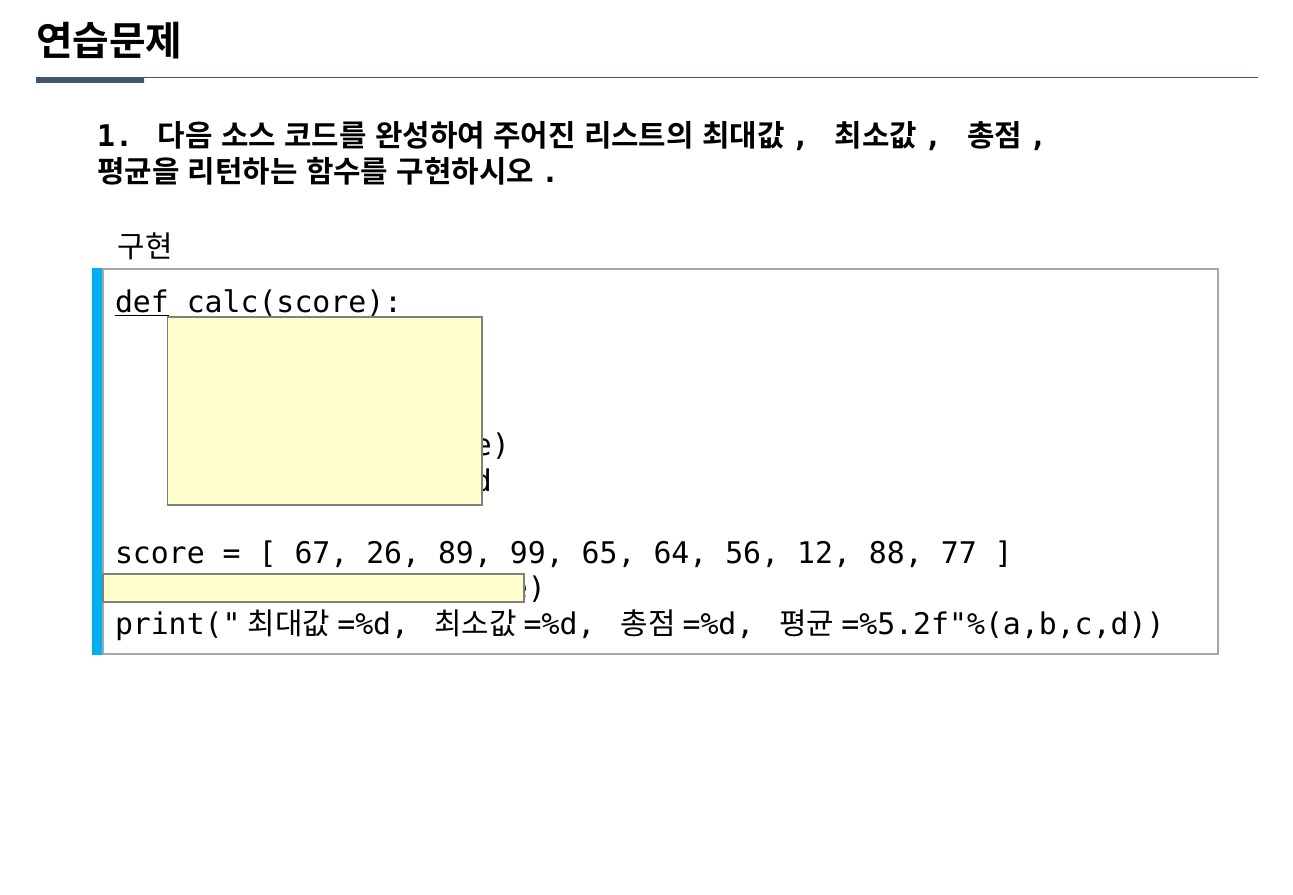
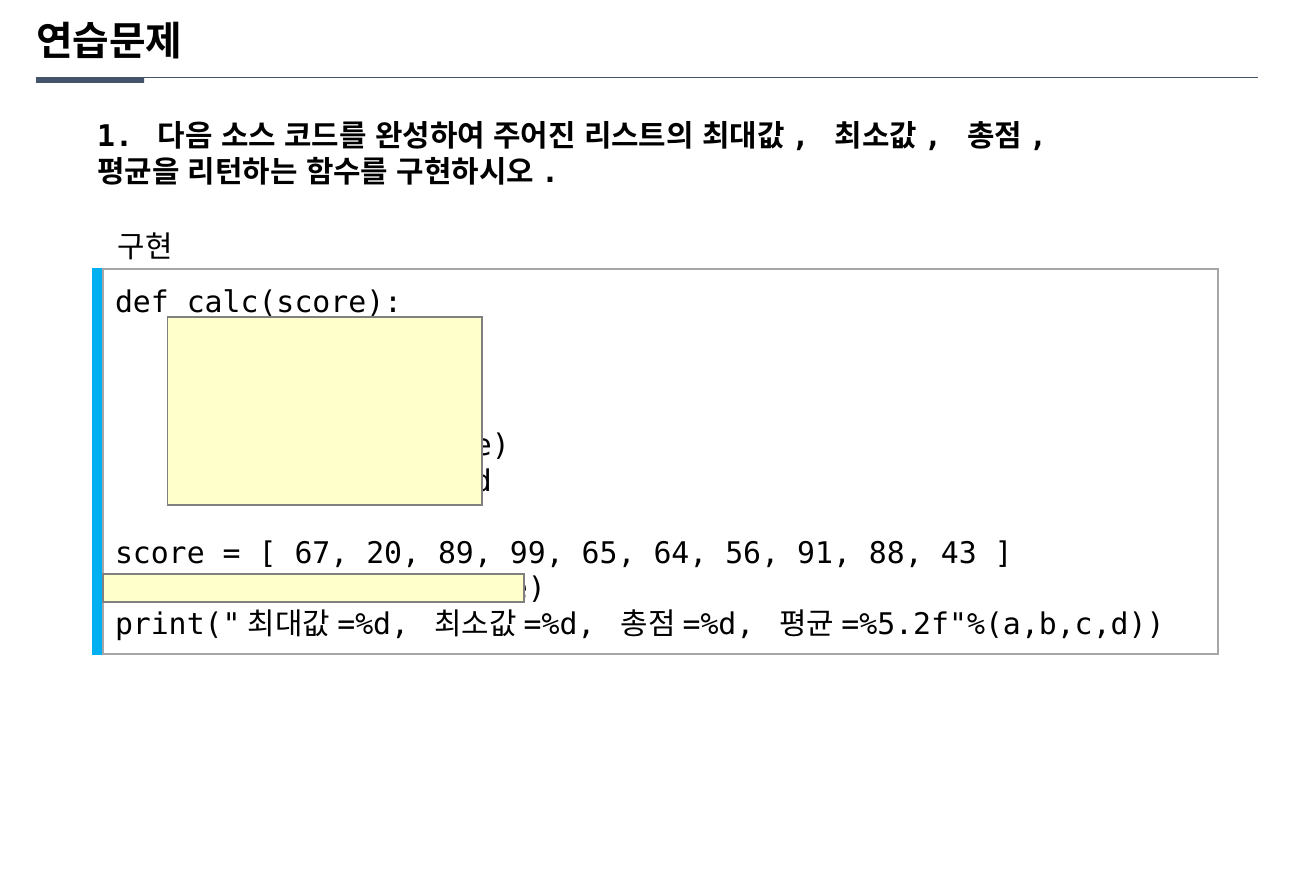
def underline: present -> none
26: 26 -> 20
12: 12 -> 91
77: 77 -> 43
